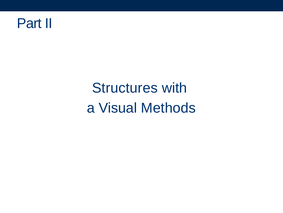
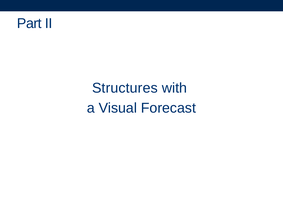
Methods: Methods -> Forecast
